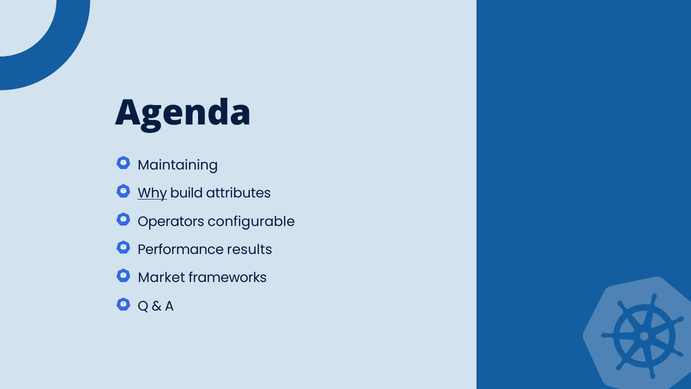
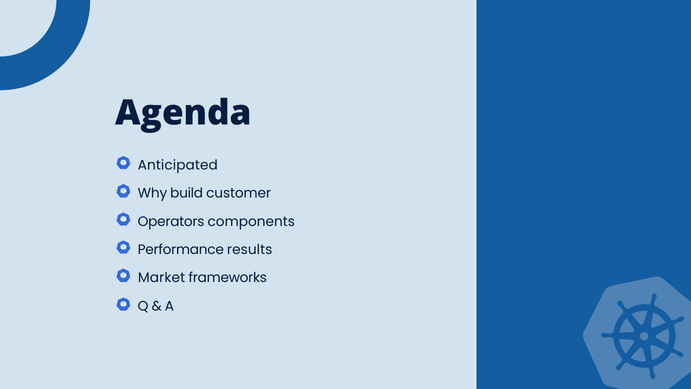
Maintaining: Maintaining -> Anticipated
Why underline: present -> none
attributes: attributes -> customer
configurable: configurable -> components
